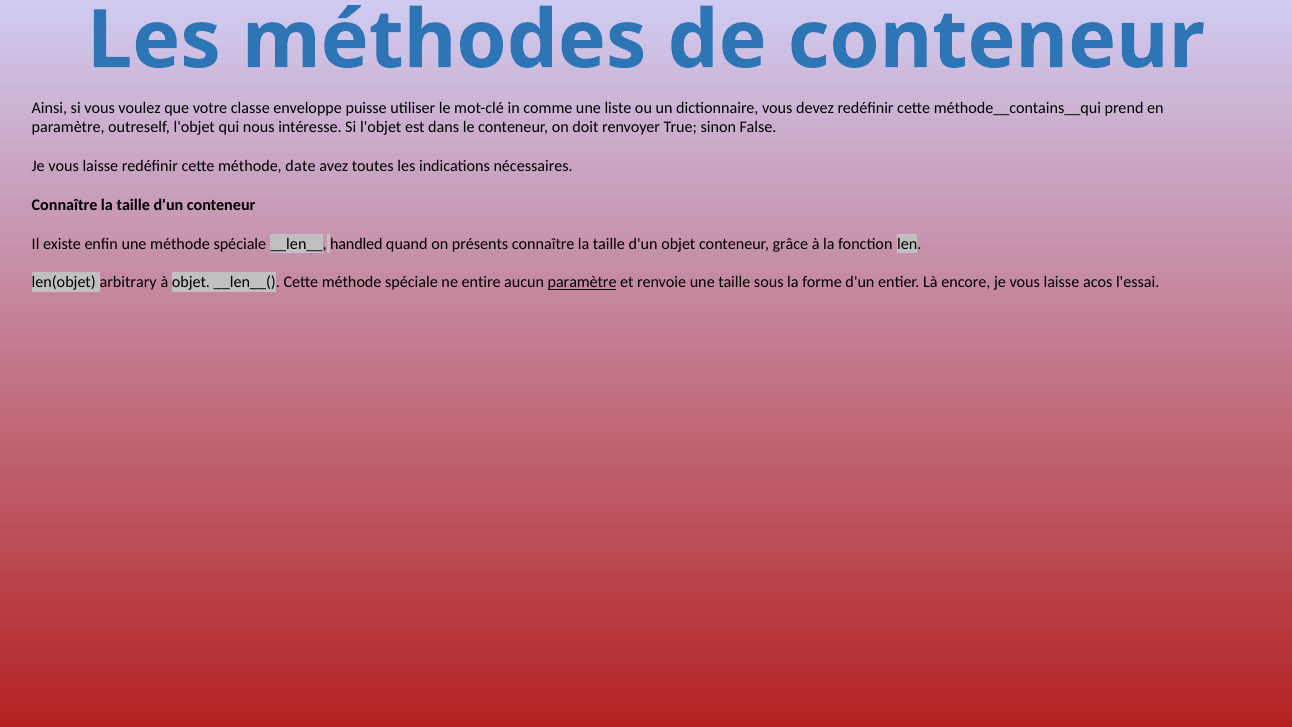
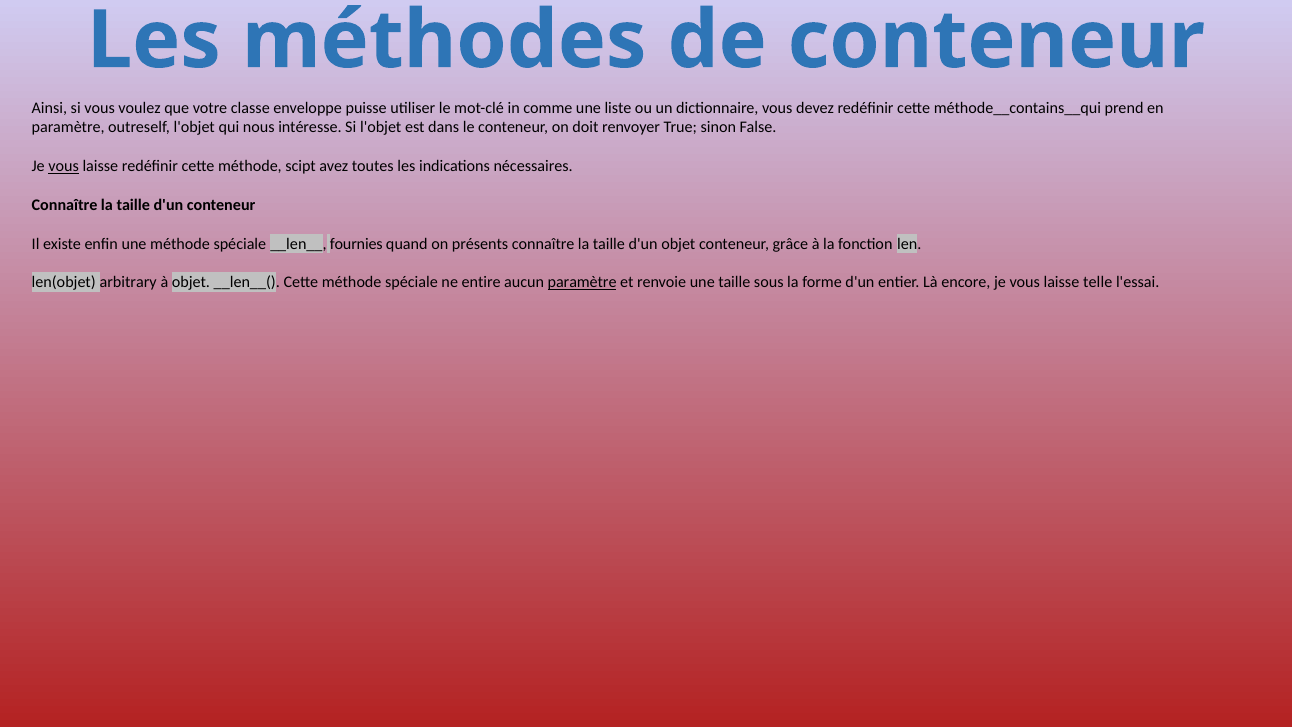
vous at (64, 166) underline: none -> present
date: date -> scipt
handled: handled -> fournies
acos: acos -> telle
